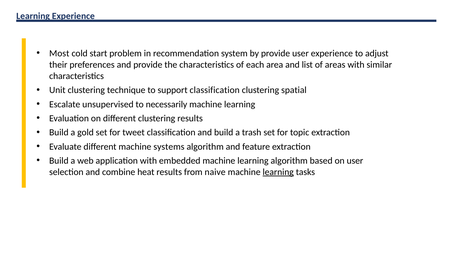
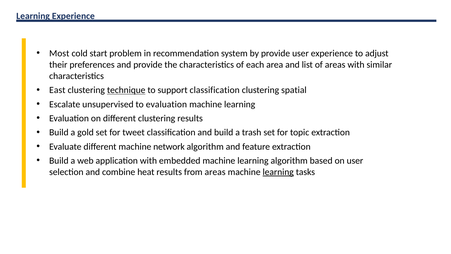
Unit: Unit -> East
technique underline: none -> present
to necessarily: necessarily -> evaluation
systems: systems -> network
from naive: naive -> areas
